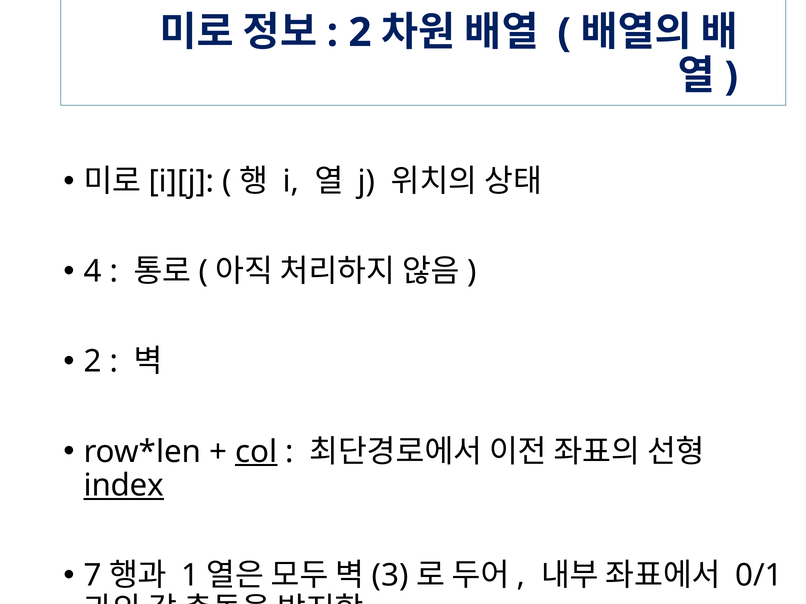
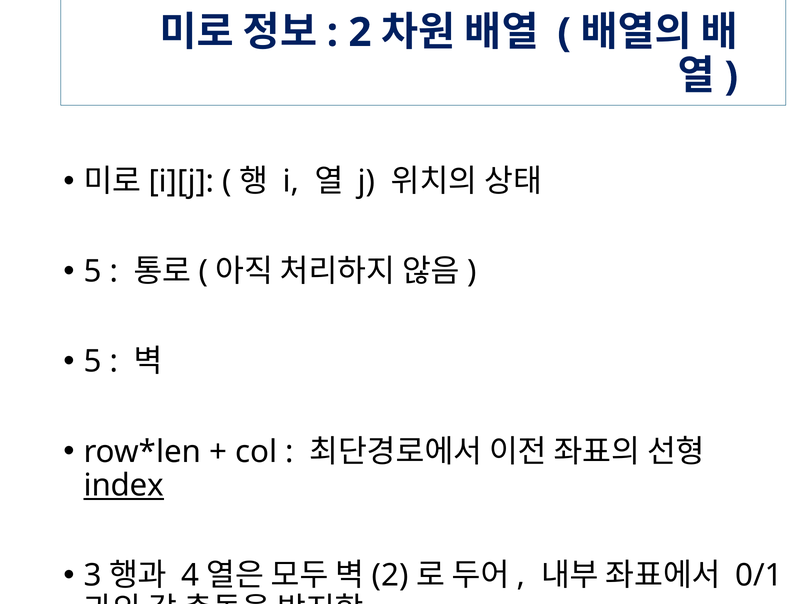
4 at (93, 272): 4 -> 5
2 at (93, 362): 2 -> 5
col underline: present -> none
7: 7 -> 3
1: 1 -> 4
3 at (390, 576): 3 -> 2
